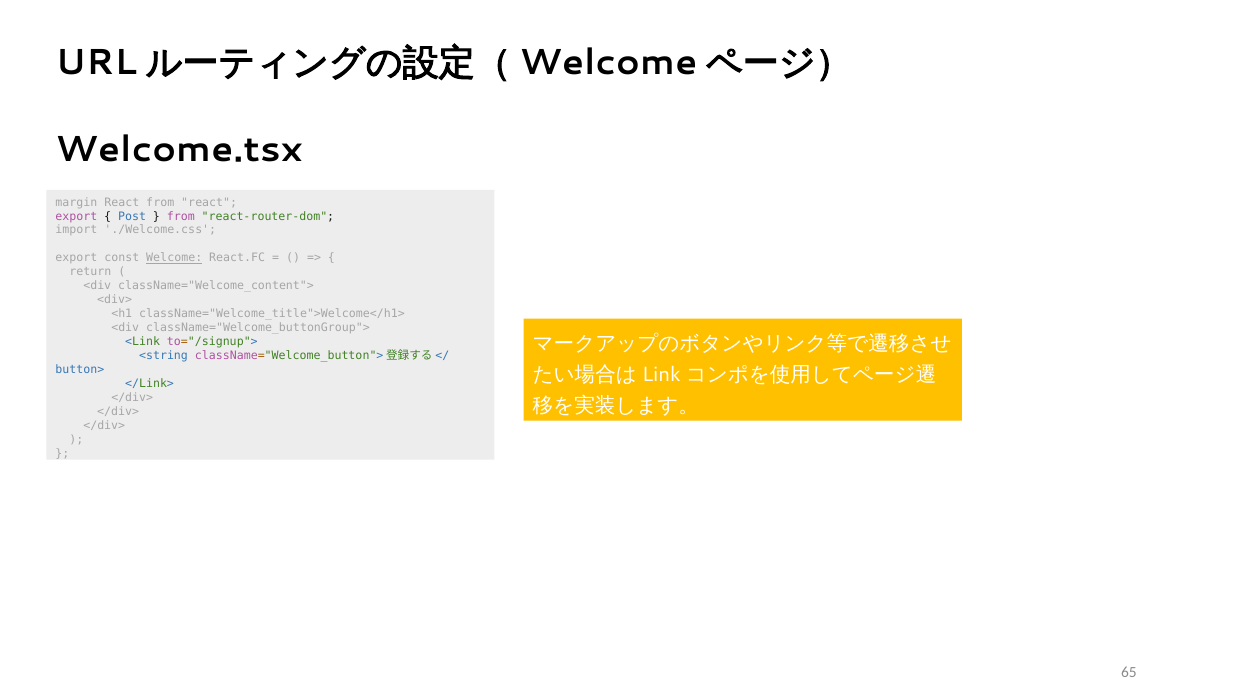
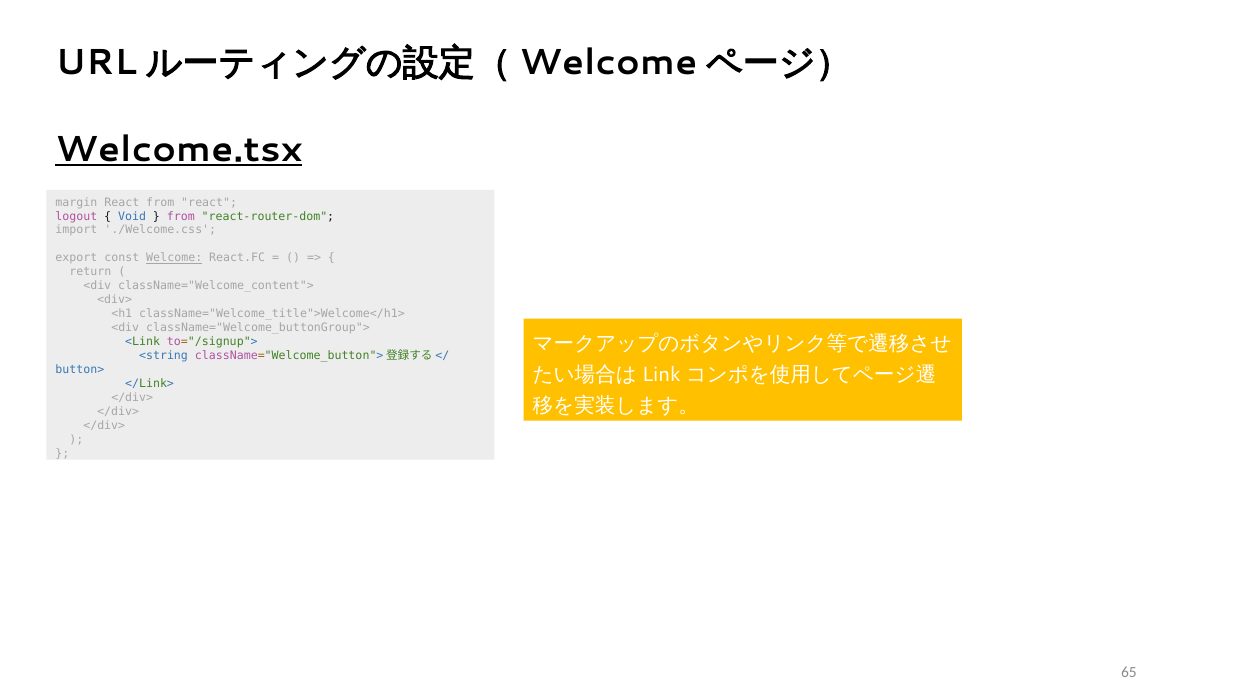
Welcome.tsx underline: none -> present
export at (76, 216): export -> logout
Post: Post -> Void
